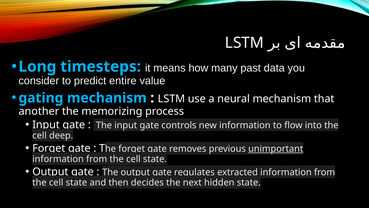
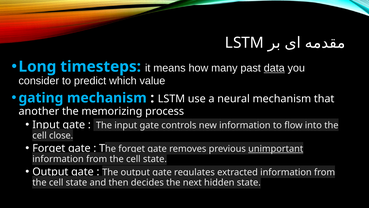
data underline: none -> present
entire: entire -> which
deep: deep -> close
